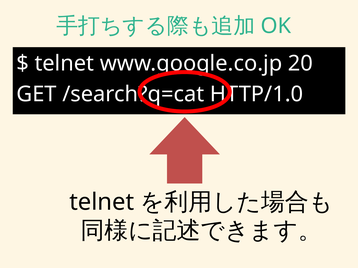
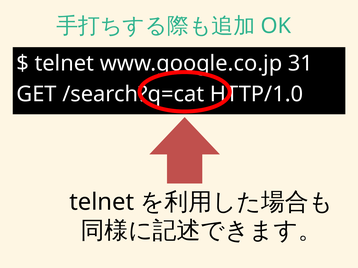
20: 20 -> 31
